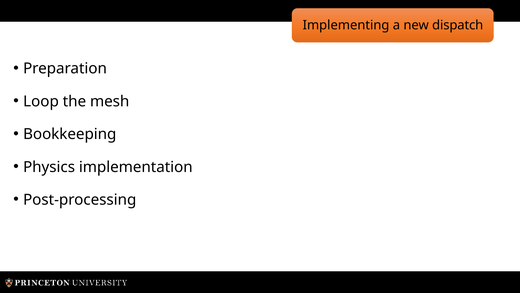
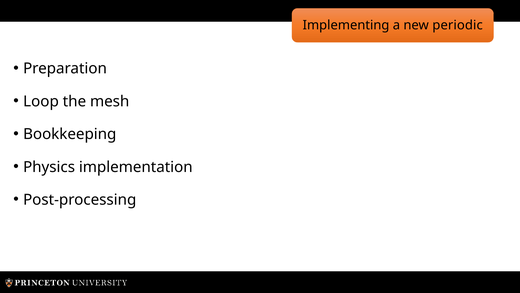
dispatch: dispatch -> periodic
